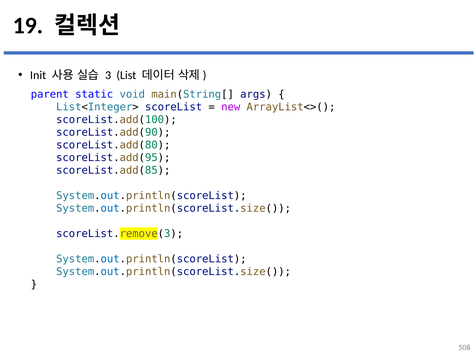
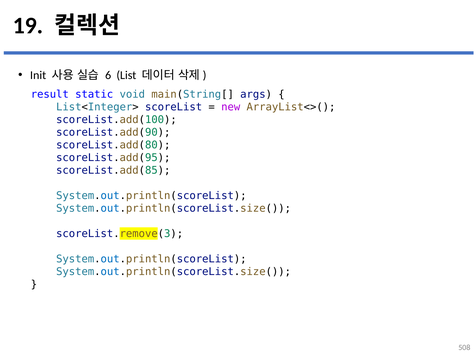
3: 3 -> 6
parent: parent -> result
